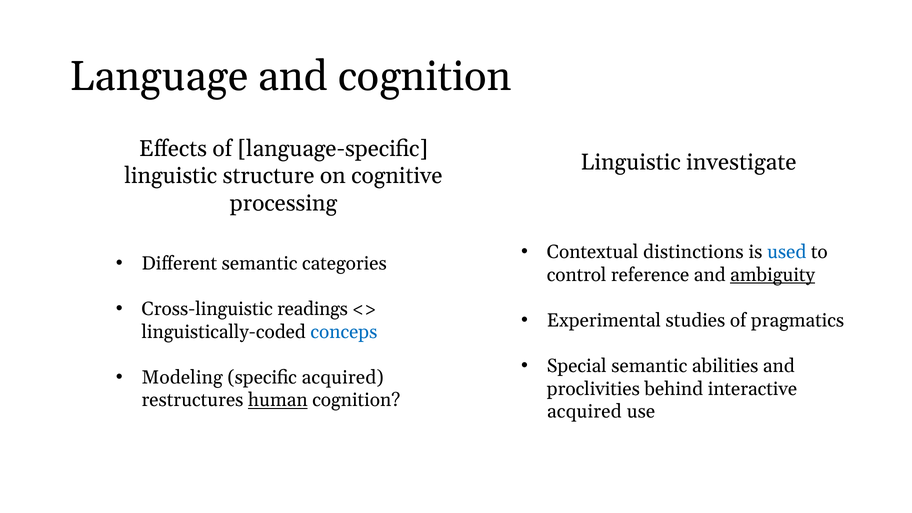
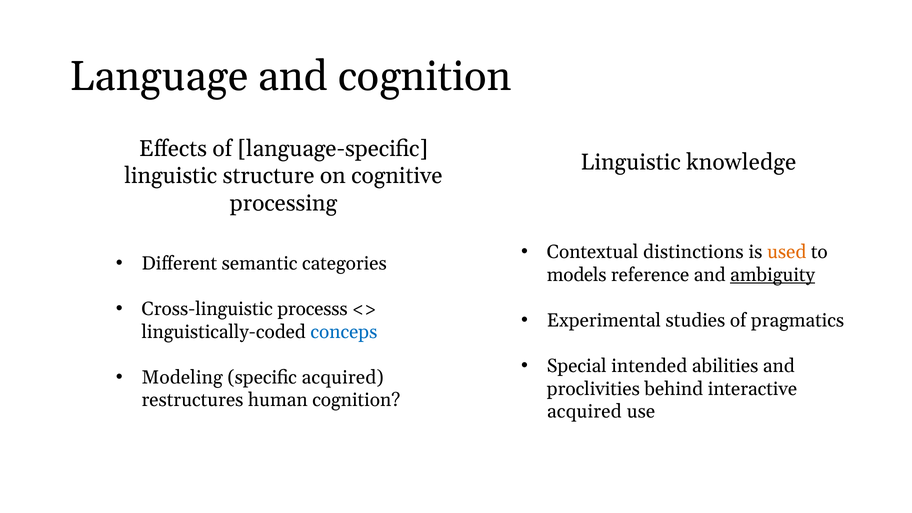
investigate: investigate -> knowledge
used colour: blue -> orange
control: control -> models
readings: readings -> processs
Special semantic: semantic -> intended
human underline: present -> none
